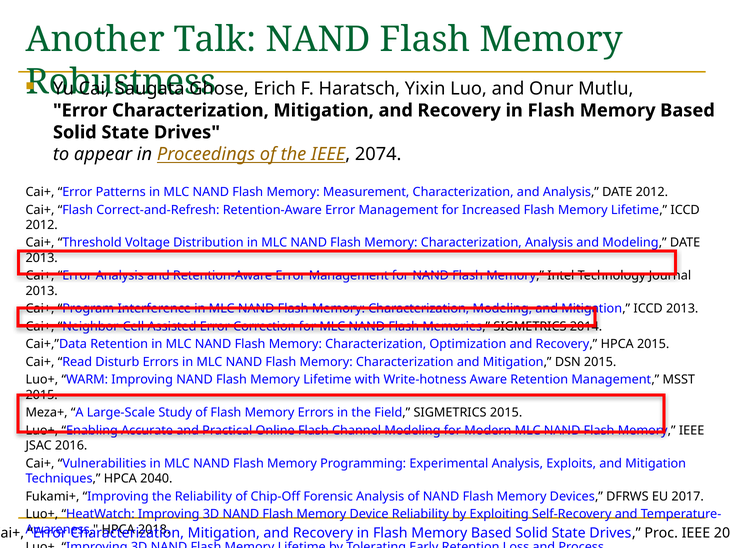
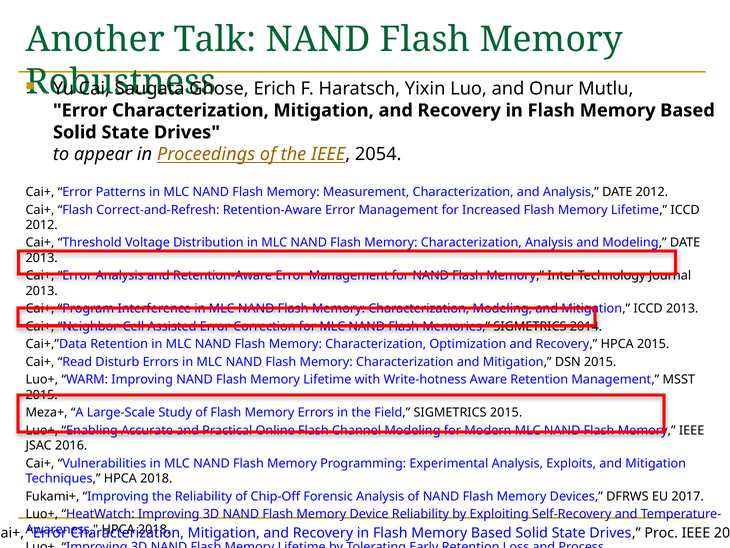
2074: 2074 -> 2054
Techniques HPCA 2040: 2040 -> 2018
